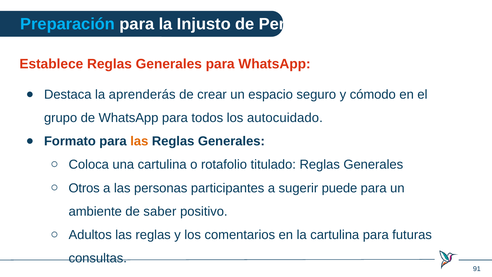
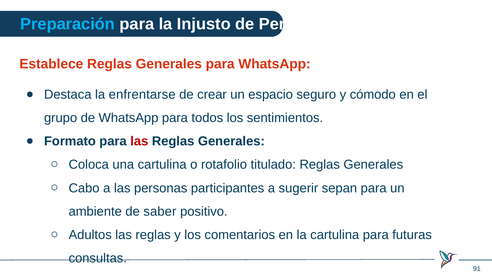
aprenderás: aprenderás -> enfrentarse
autocuidado: autocuidado -> sentimientos
las at (139, 141) colour: orange -> red
Otros: Otros -> Cabo
puede: puede -> sepan
